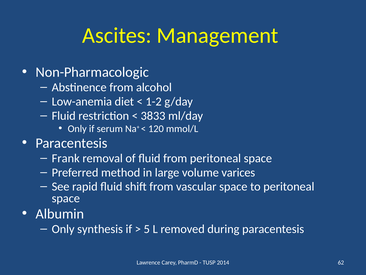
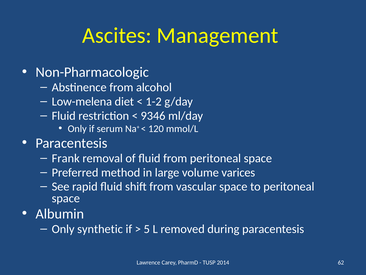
Low-anemia: Low-anemia -> Low-melena
3833: 3833 -> 9346
synthesis: synthesis -> synthetic
